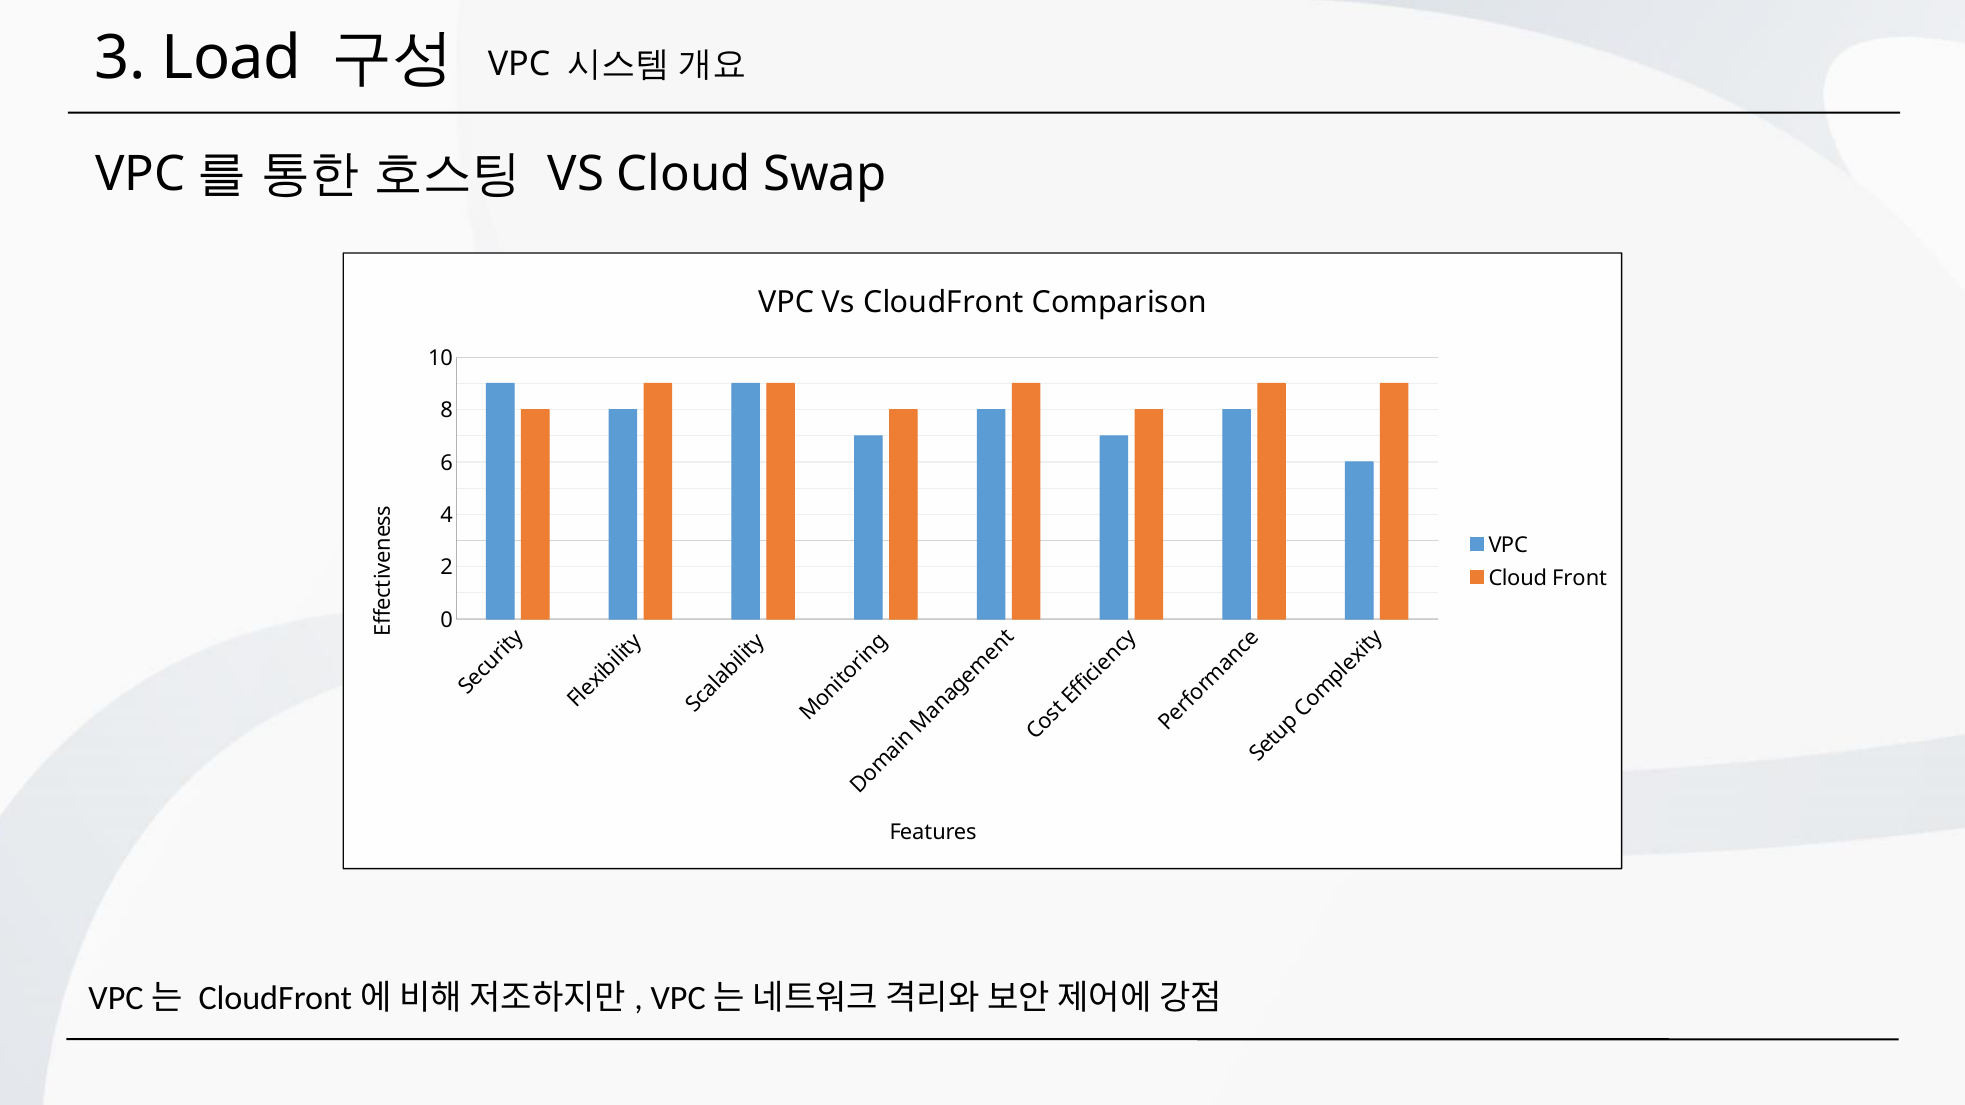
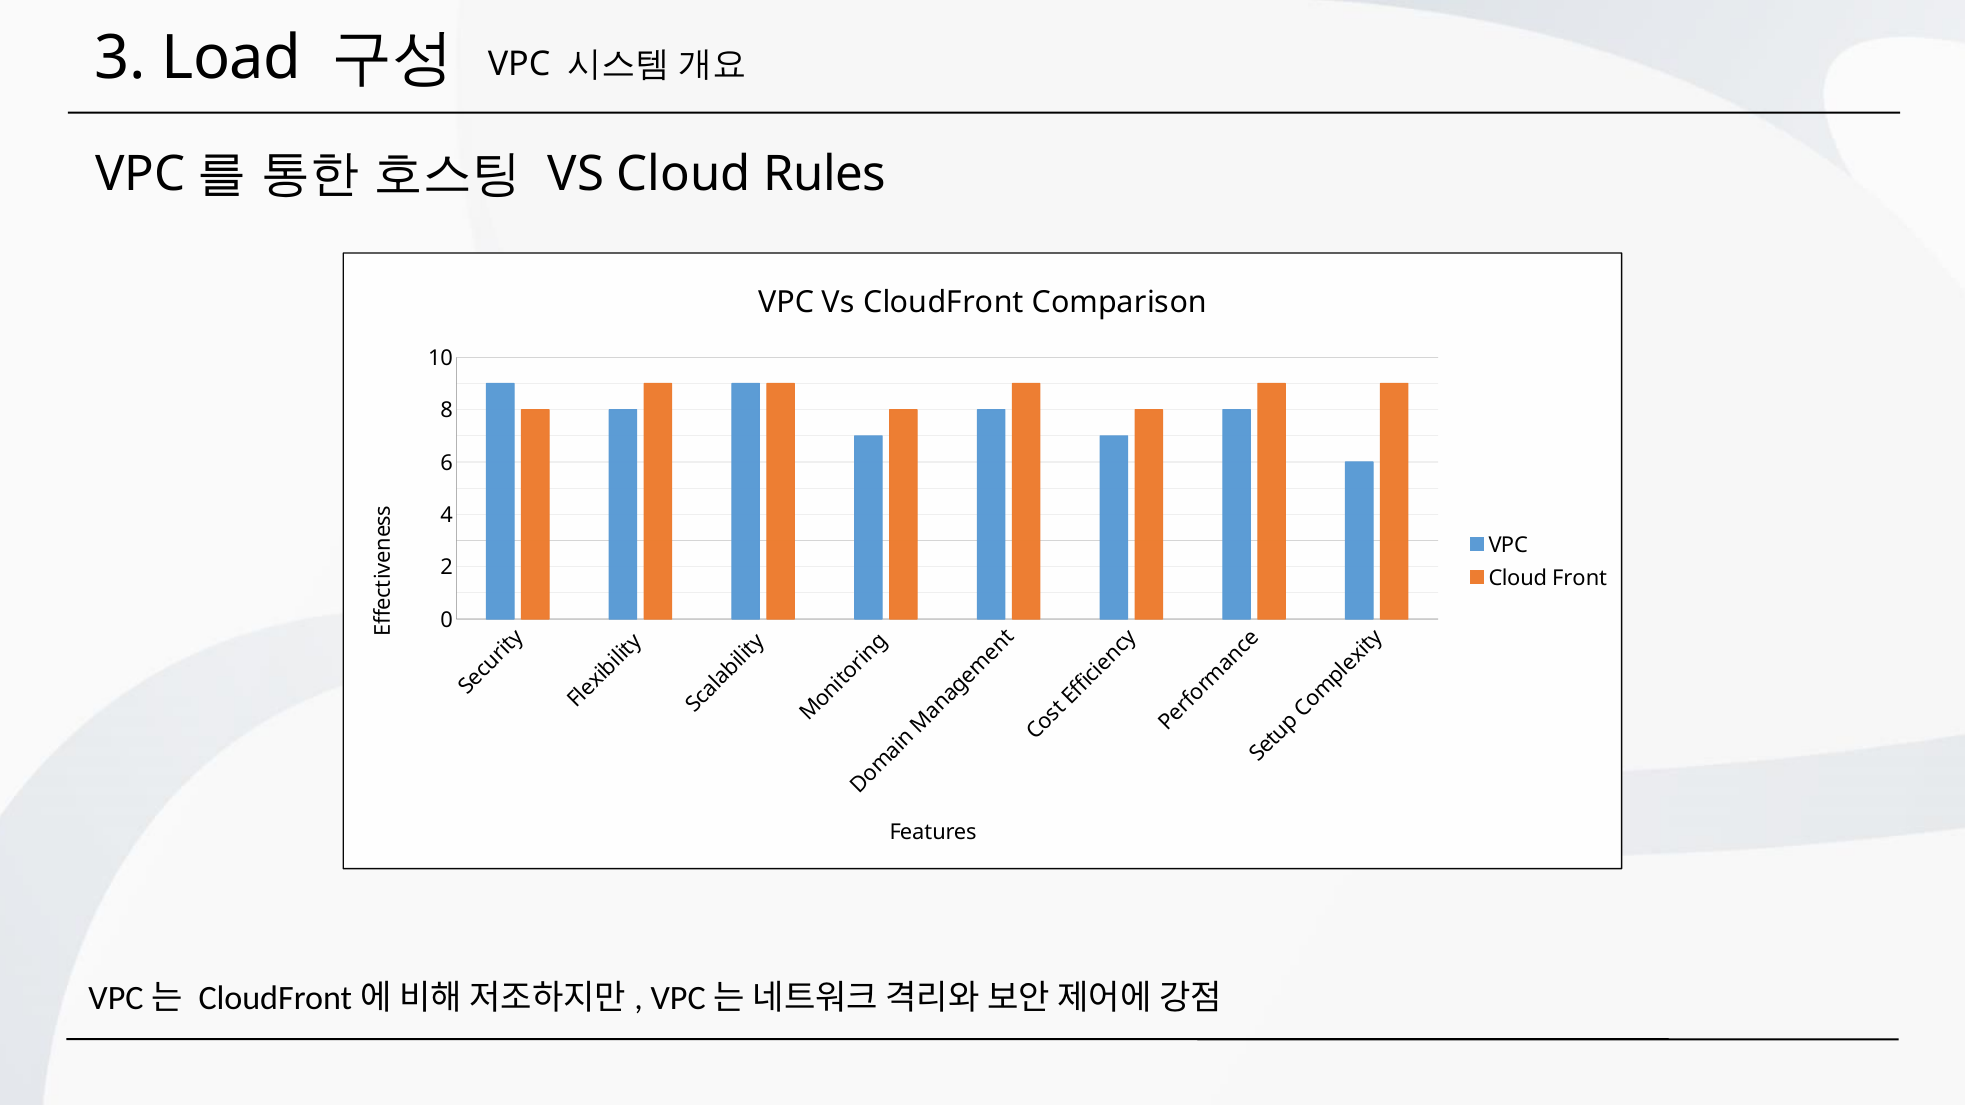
Swap: Swap -> Rules
